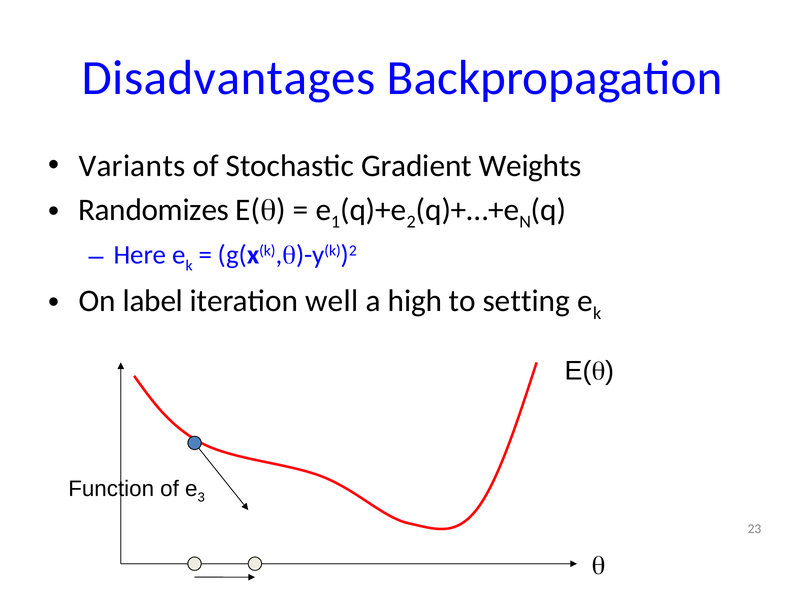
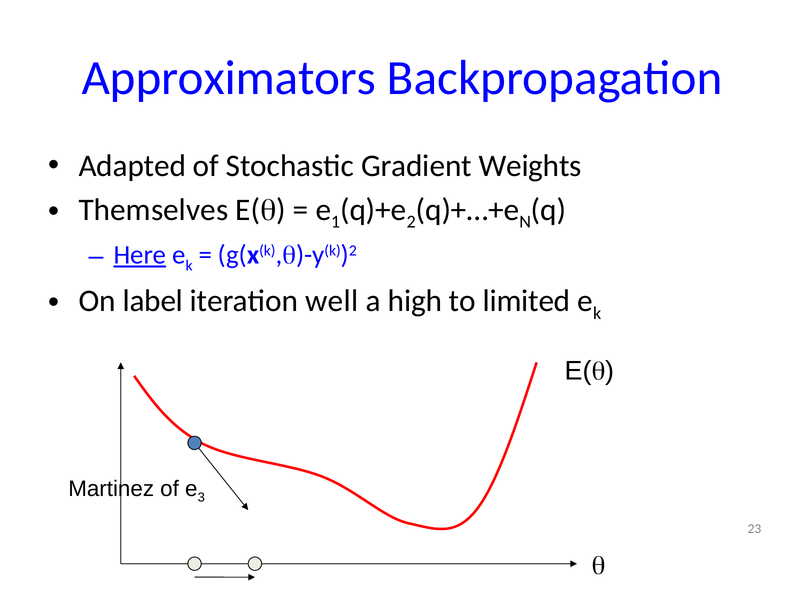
Disadvantages: Disadvantages -> Approximators
Variants: Variants -> Adapted
Randomizes: Randomizes -> Themselves
Here underline: none -> present
setting: setting -> limited
Function: Function -> Martinez
